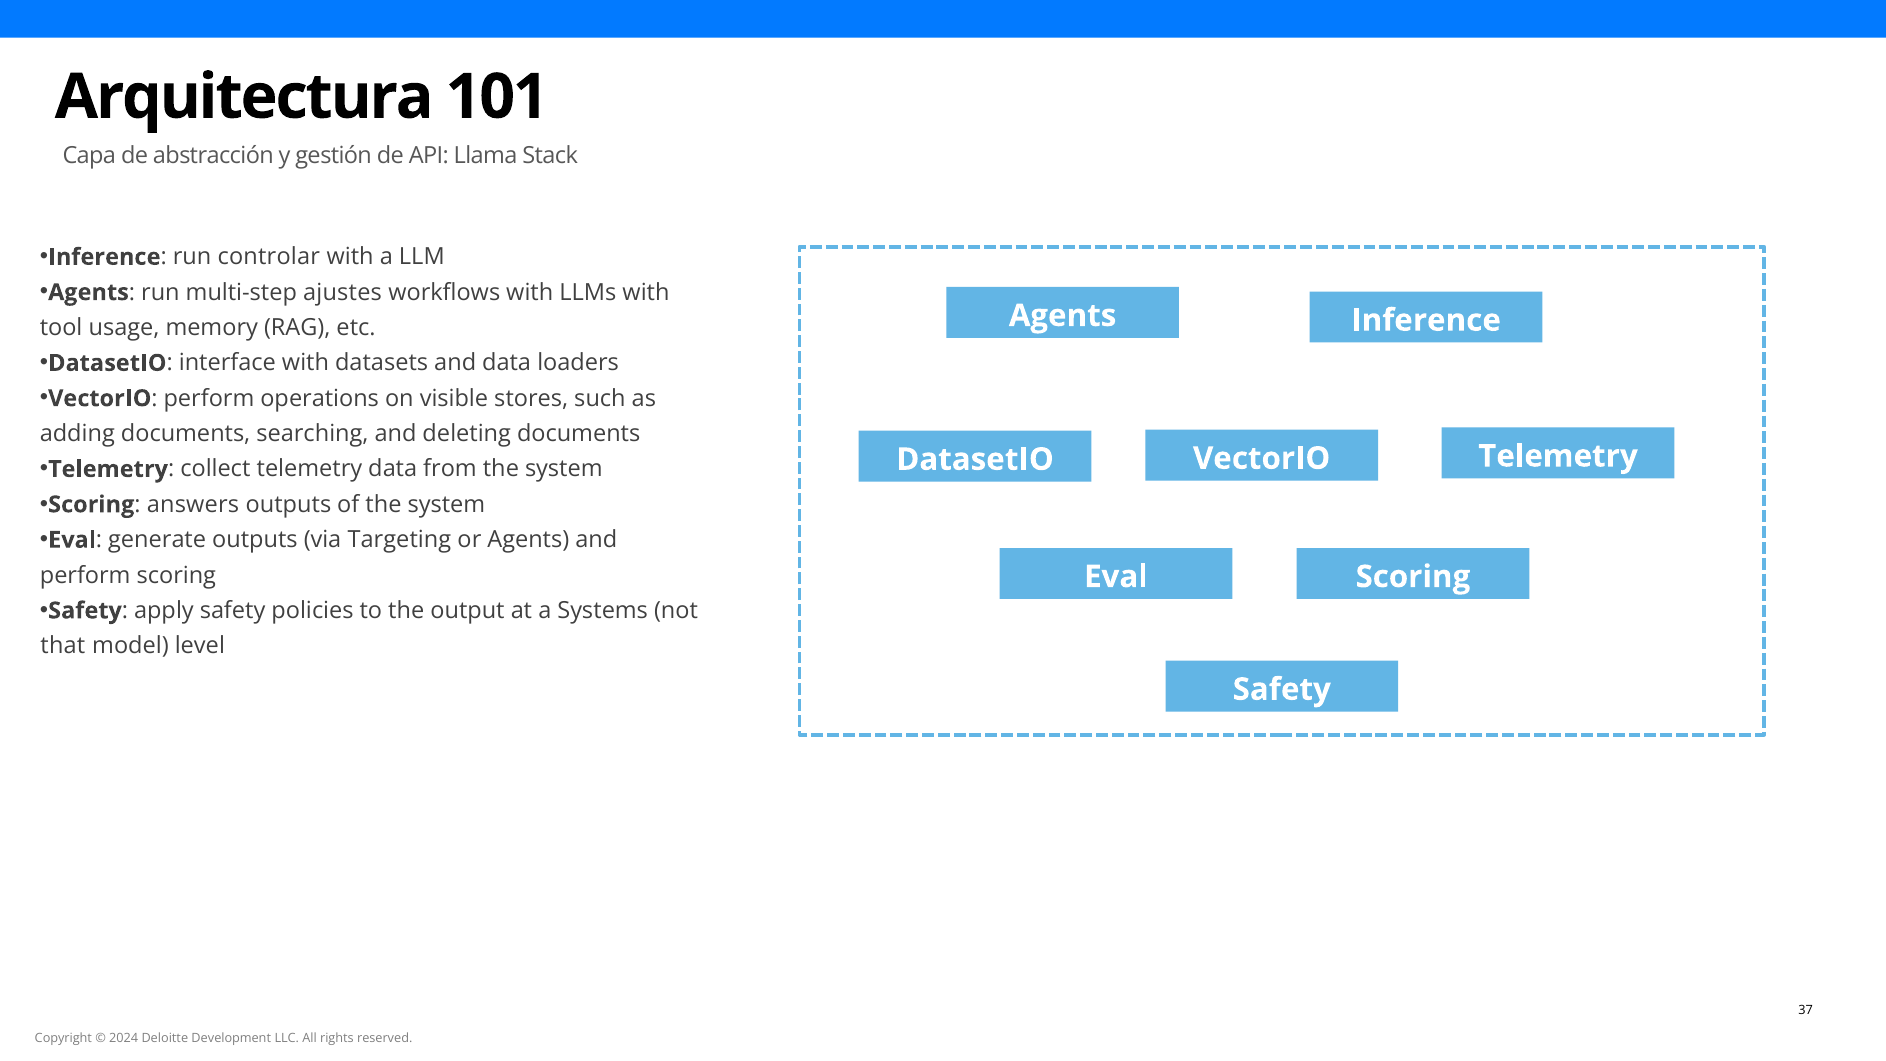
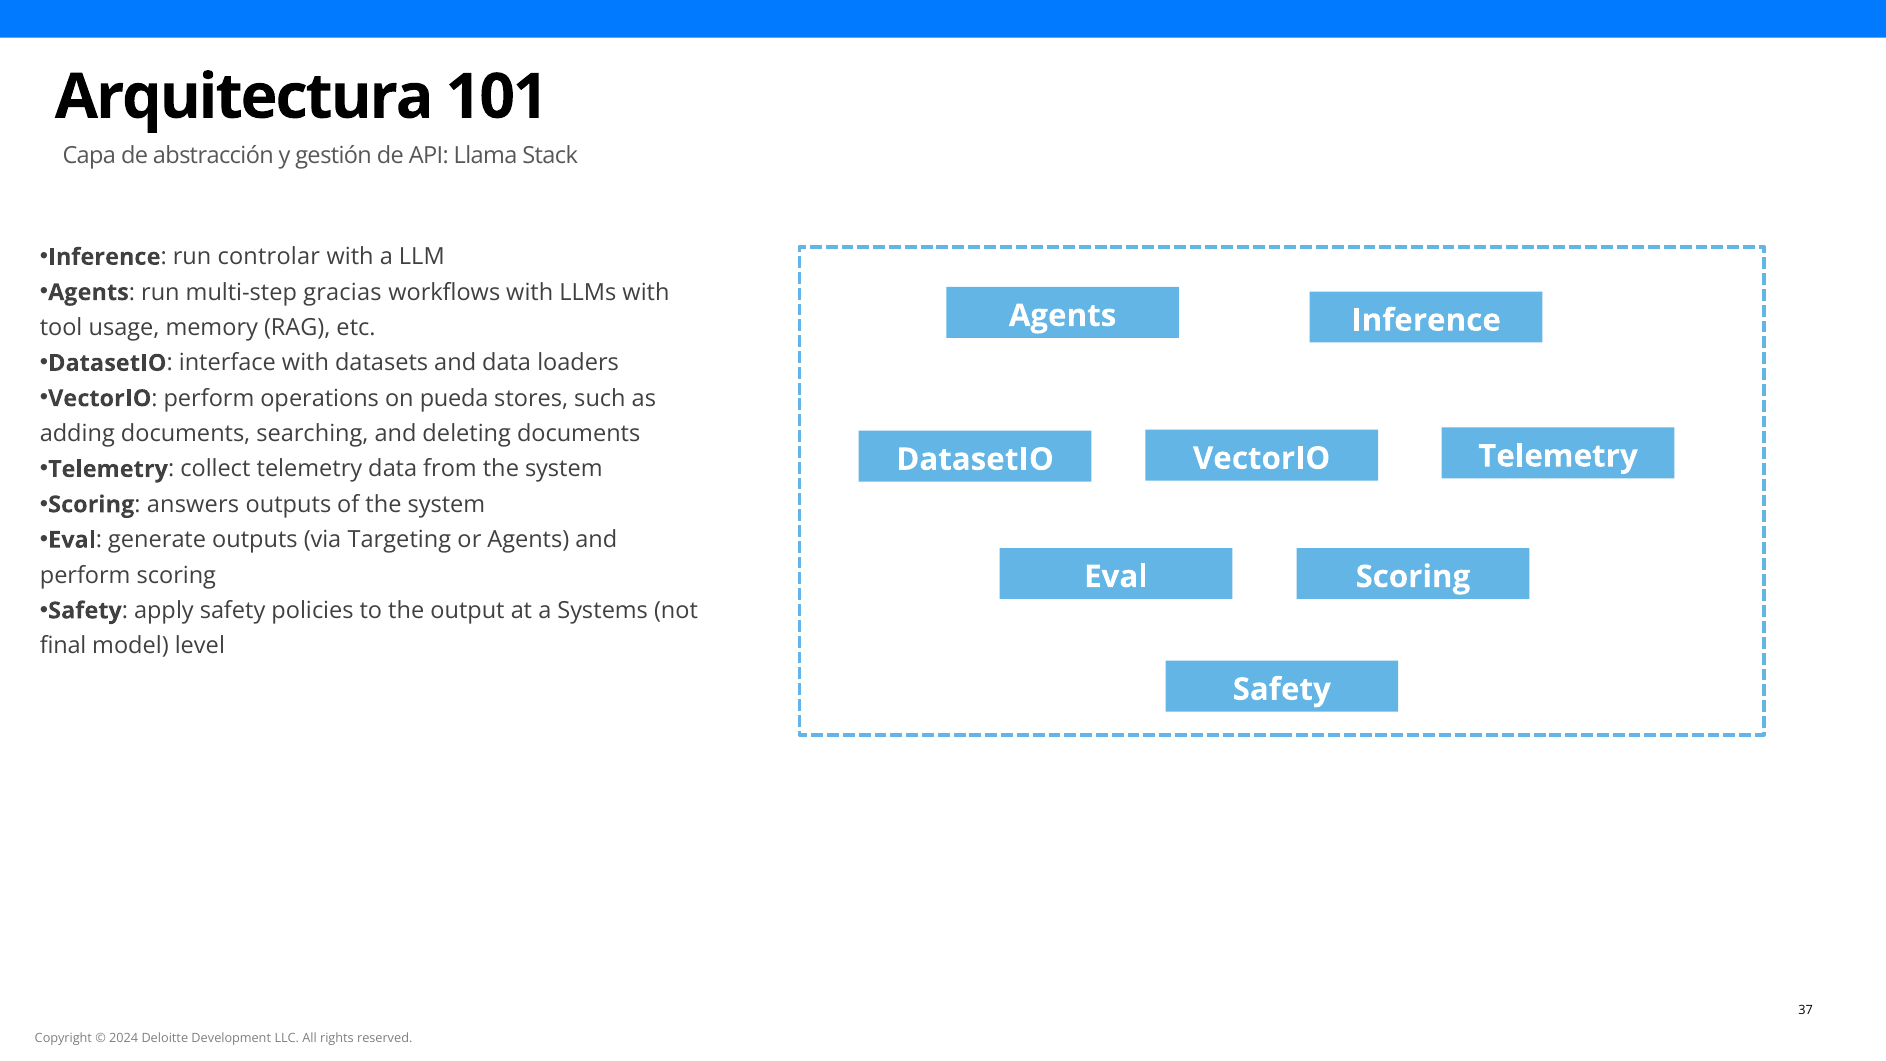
ajustes: ajustes -> gracias
visible: visible -> pueda
that: that -> final
